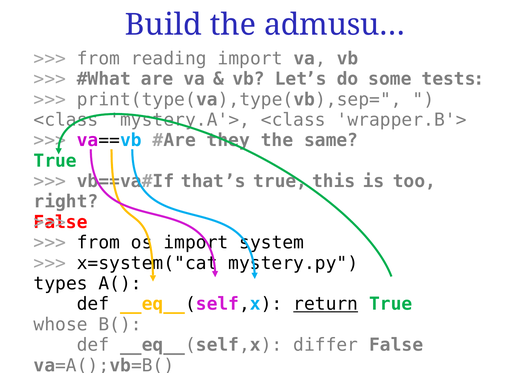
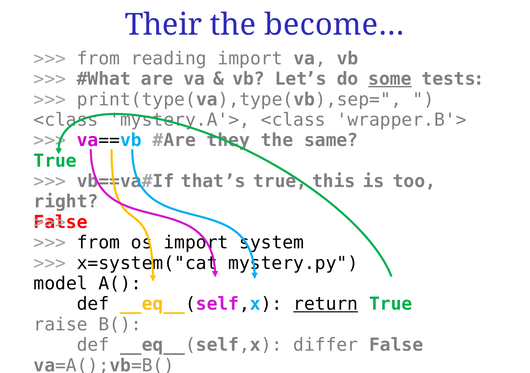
Build: Build -> Their
admusu…: admusu… -> become…
some underline: none -> present
types: types -> model
whose: whose -> raise
